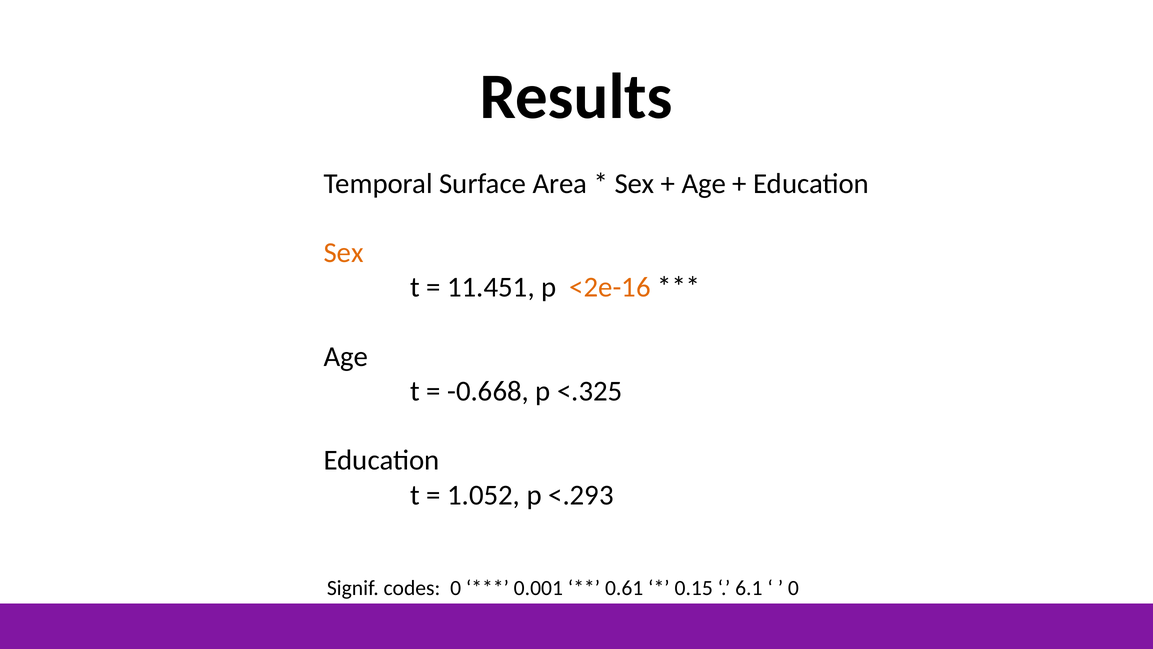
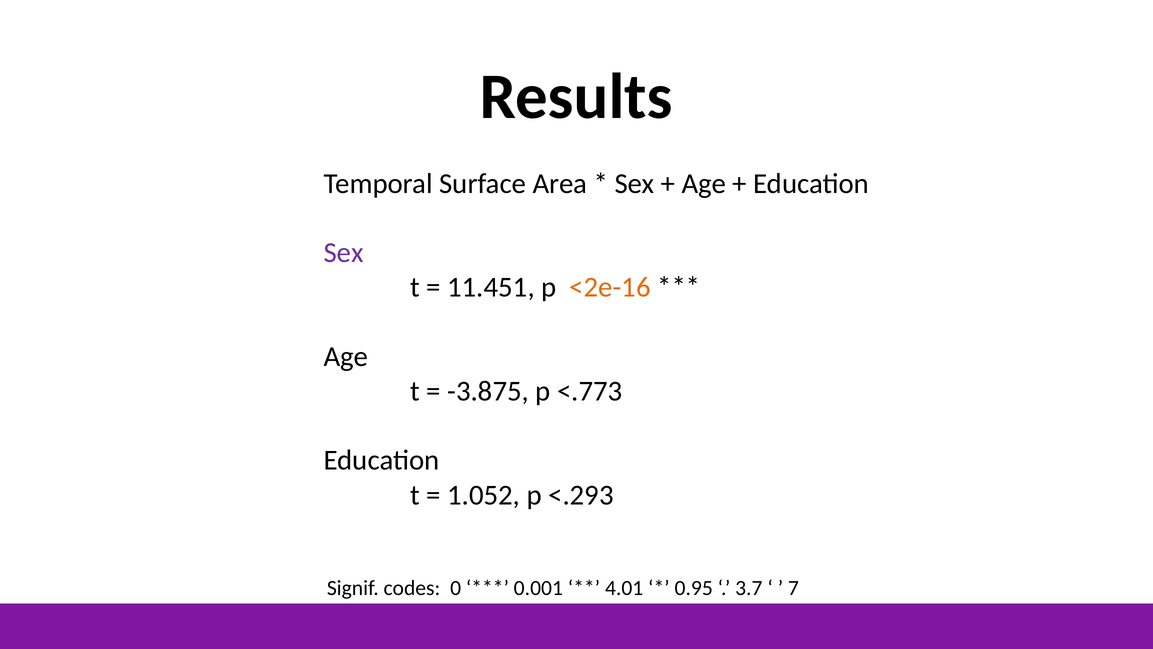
Sex at (344, 253) colour: orange -> purple
-0.668: -0.668 -> -3.875
<.325: <.325 -> <.773
0.61: 0.61 -> 4.01
0.15: 0.15 -> 0.95
6.1: 6.1 -> 3.7
0 at (793, 588): 0 -> 7
